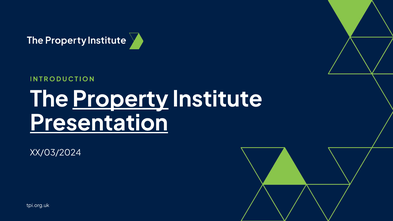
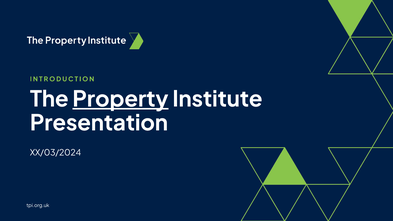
Presentation underline: present -> none
